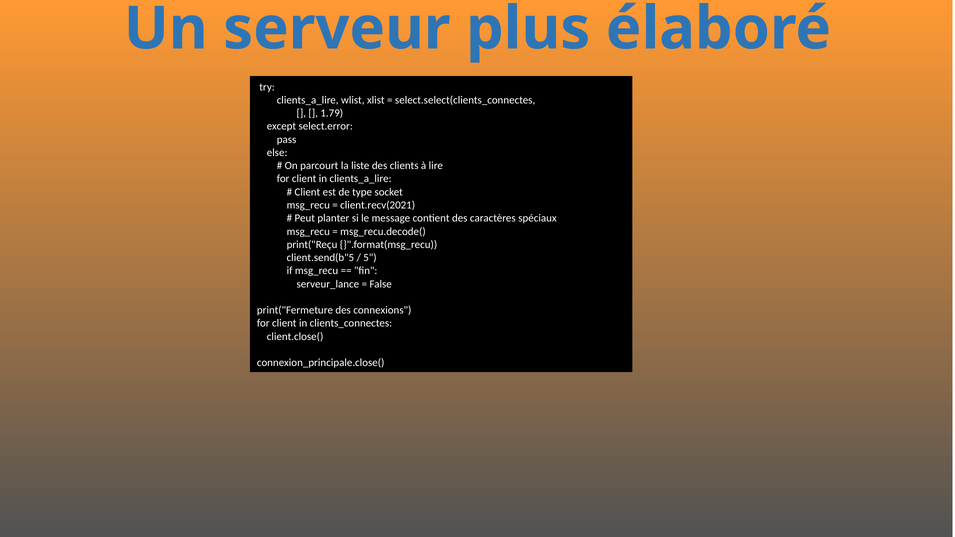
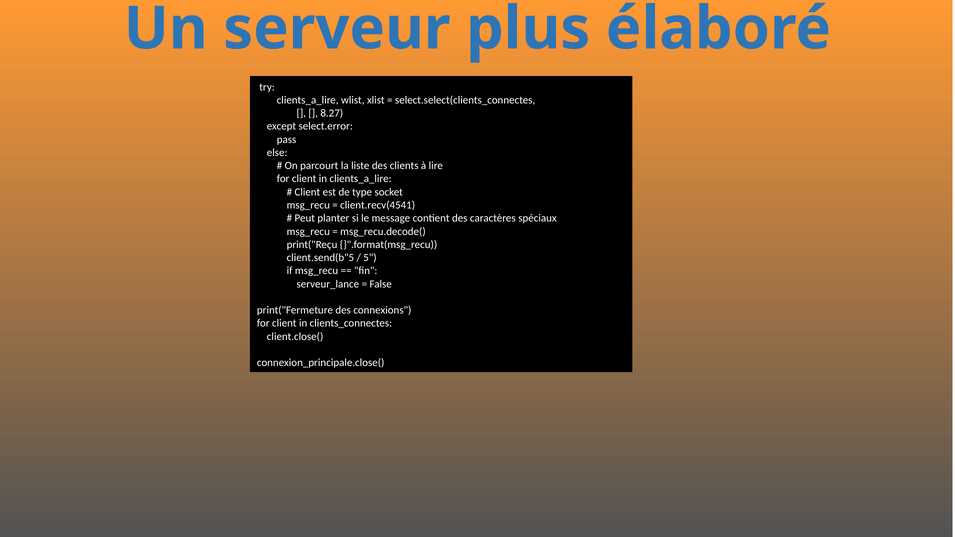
1.79: 1.79 -> 8.27
client.recv(2021: client.recv(2021 -> client.recv(4541
